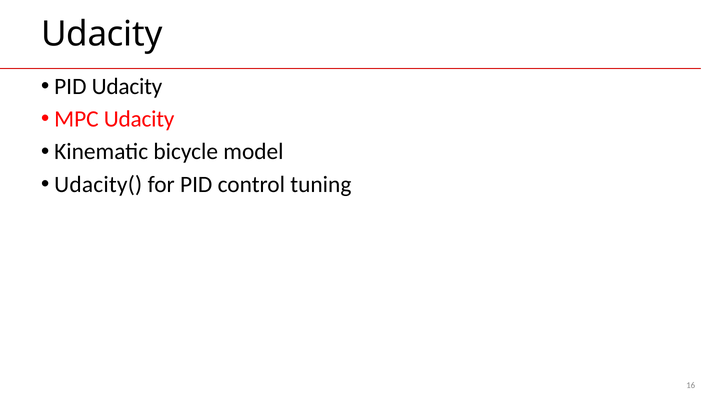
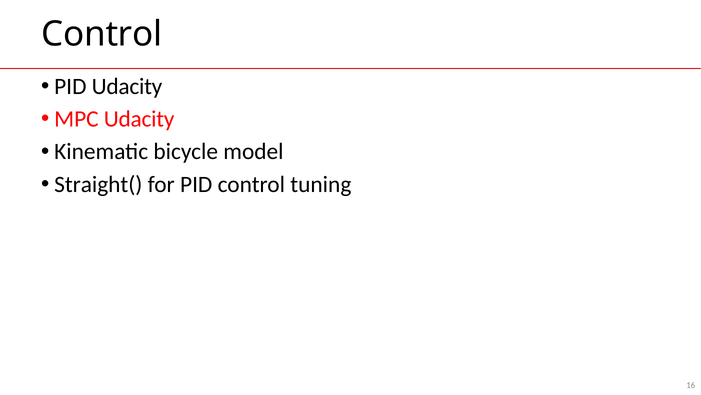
Udacity at (102, 34): Udacity -> Control
Udacity(: Udacity( -> Straight(
